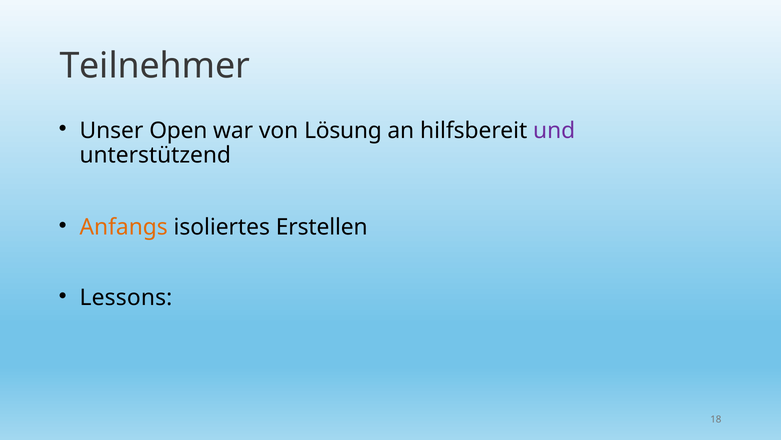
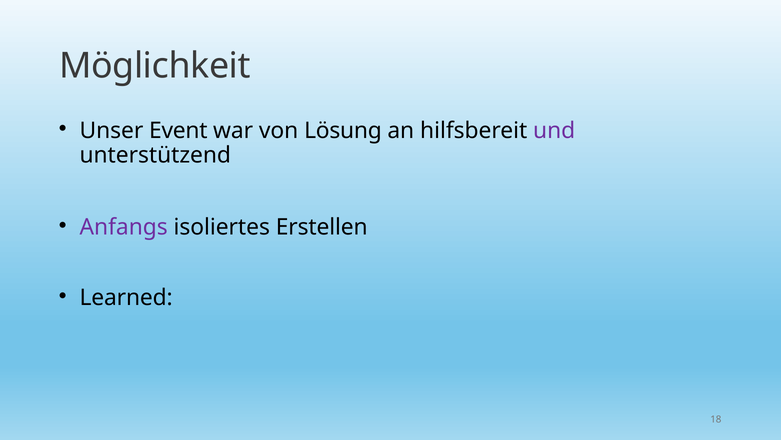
Teilnehmer: Teilnehmer -> Möglichkeit
Open: Open -> Event
Anfangs colour: orange -> purple
Lessons: Lessons -> Learned
